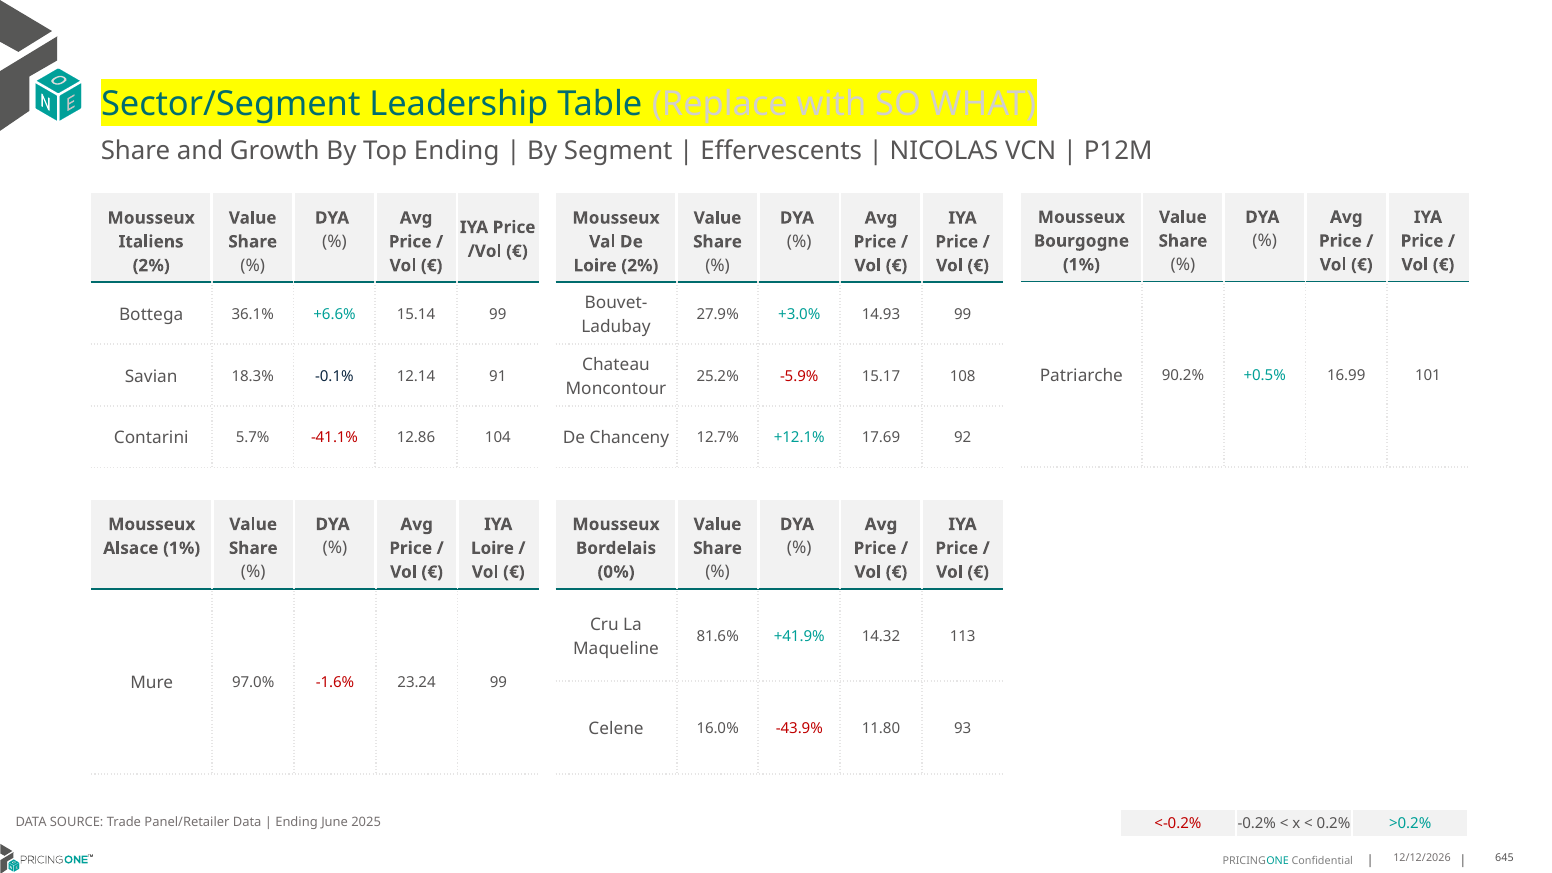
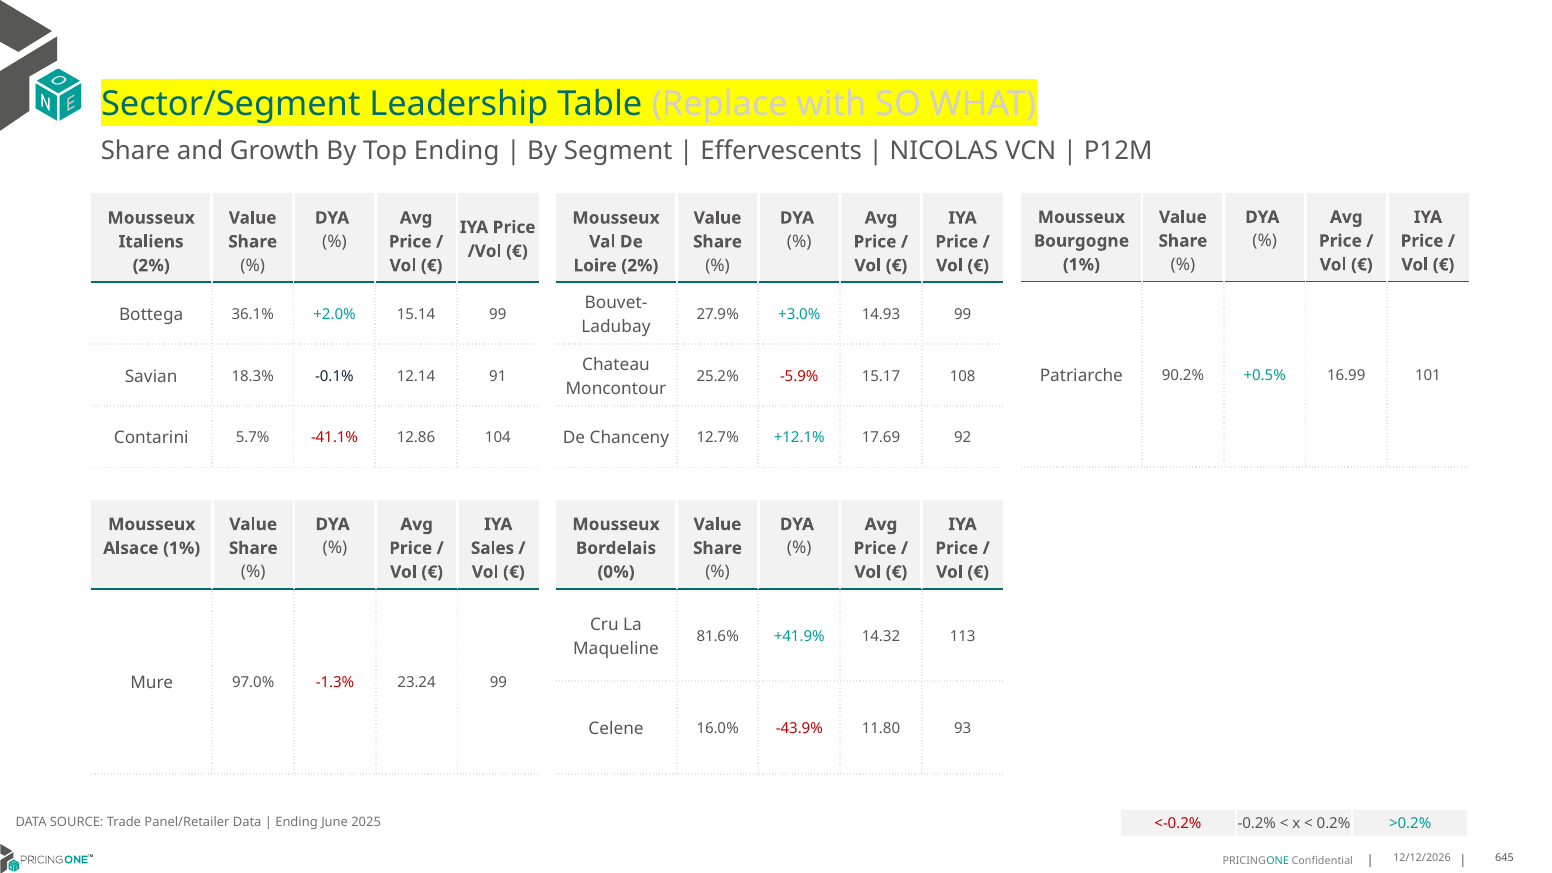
+6.6%: +6.6% -> +2.0%
Loire at (493, 548): Loire -> Sales
-1.6%: -1.6% -> -1.3%
